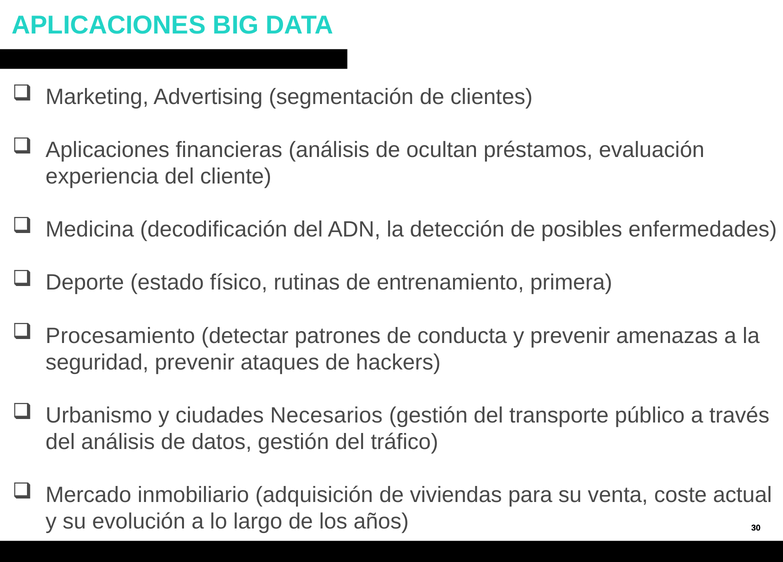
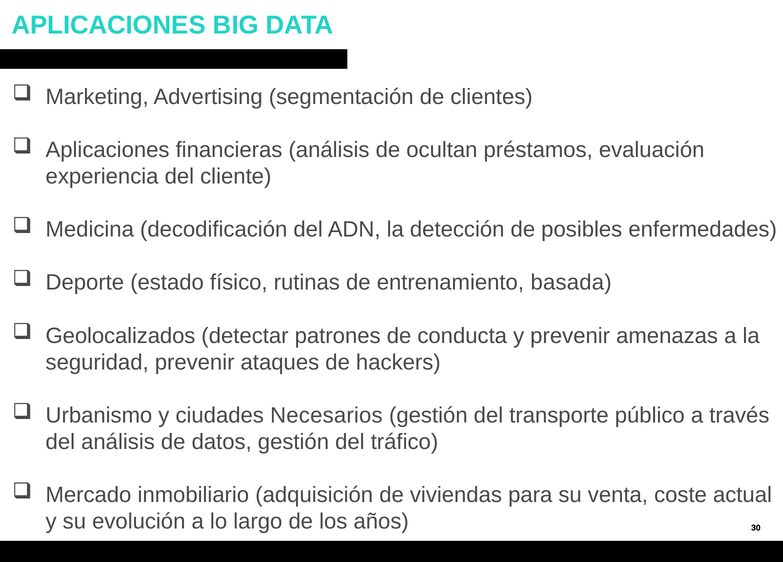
primera: primera -> basada
Procesamiento: Procesamiento -> Geolocalizados
